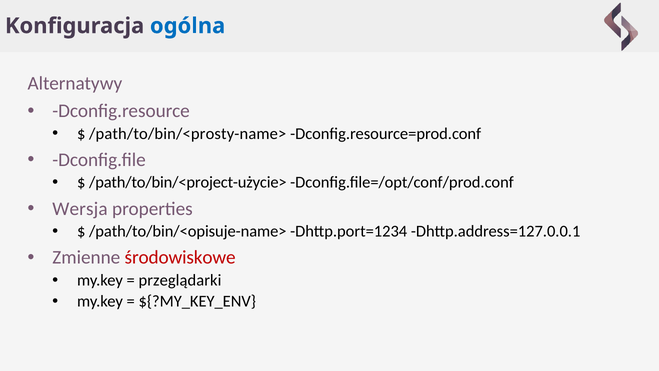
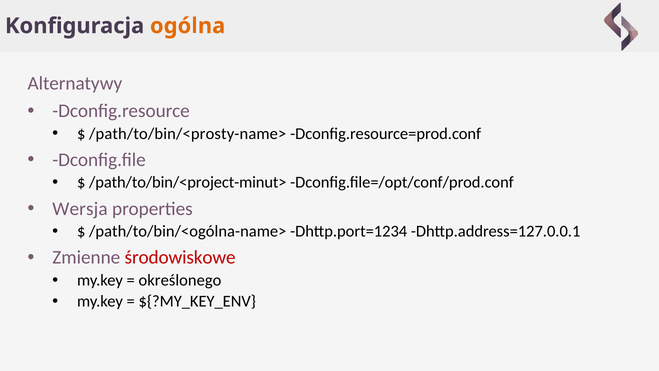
ogólna colour: blue -> orange
/path/to/bin/<project-użycie>: /path/to/bin/<project-użycie> -> /path/to/bin/<project-minut>
/path/to/bin/<opisuje-name>: /path/to/bin/<opisuje-name> -> /path/to/bin/<ogólna-name>
przeglądarki: przeglądarki -> określonego
